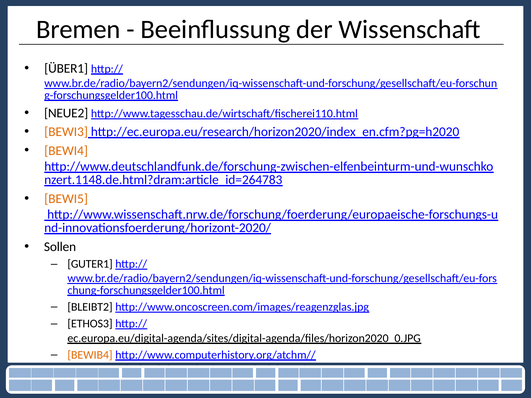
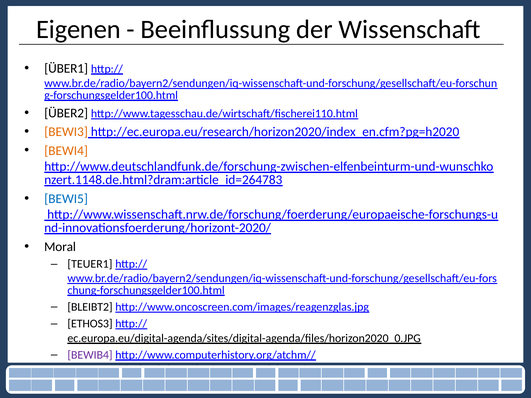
Bremen: Bremen -> Eigenen
NEUE2: NEUE2 -> ÜBER2
BEWI5 colour: orange -> blue
Sollen: Sollen -> Moral
GUTER1: GUTER1 -> TEUER1
BEWIB4 colour: orange -> purple
